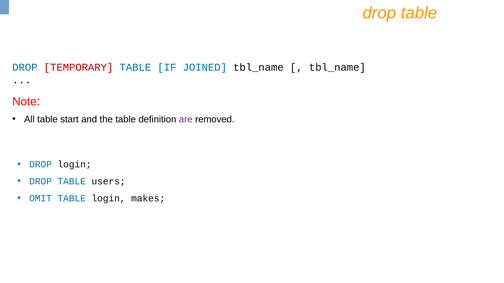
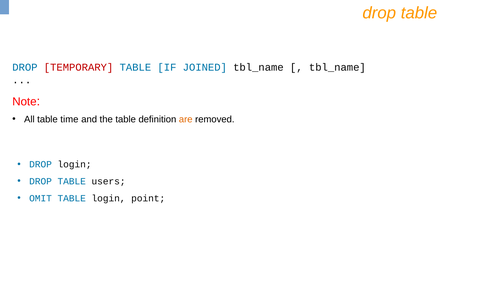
start: start -> time
are colour: purple -> orange
makes: makes -> point
